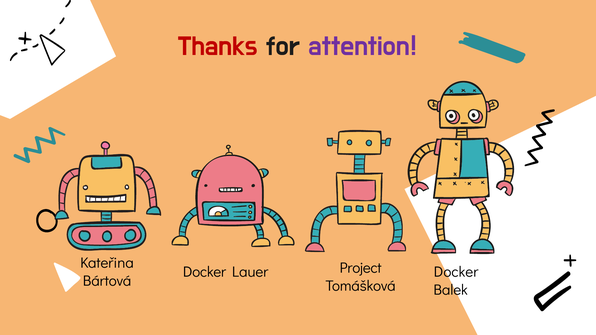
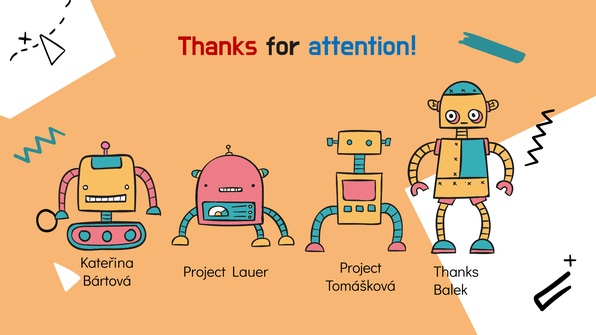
attention colour: purple -> blue
Docker at (204, 272): Docker -> Project
Docker at (456, 272): Docker -> Thanks
